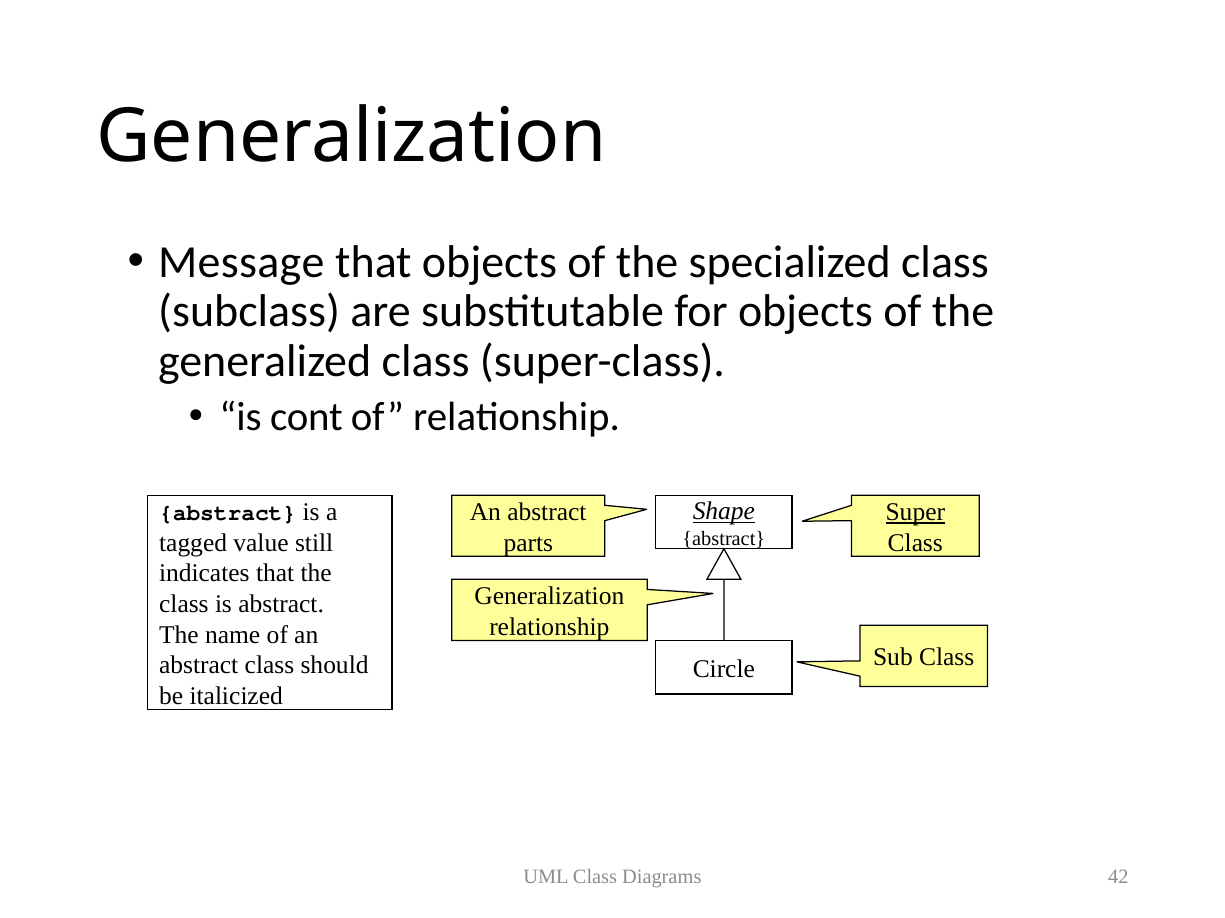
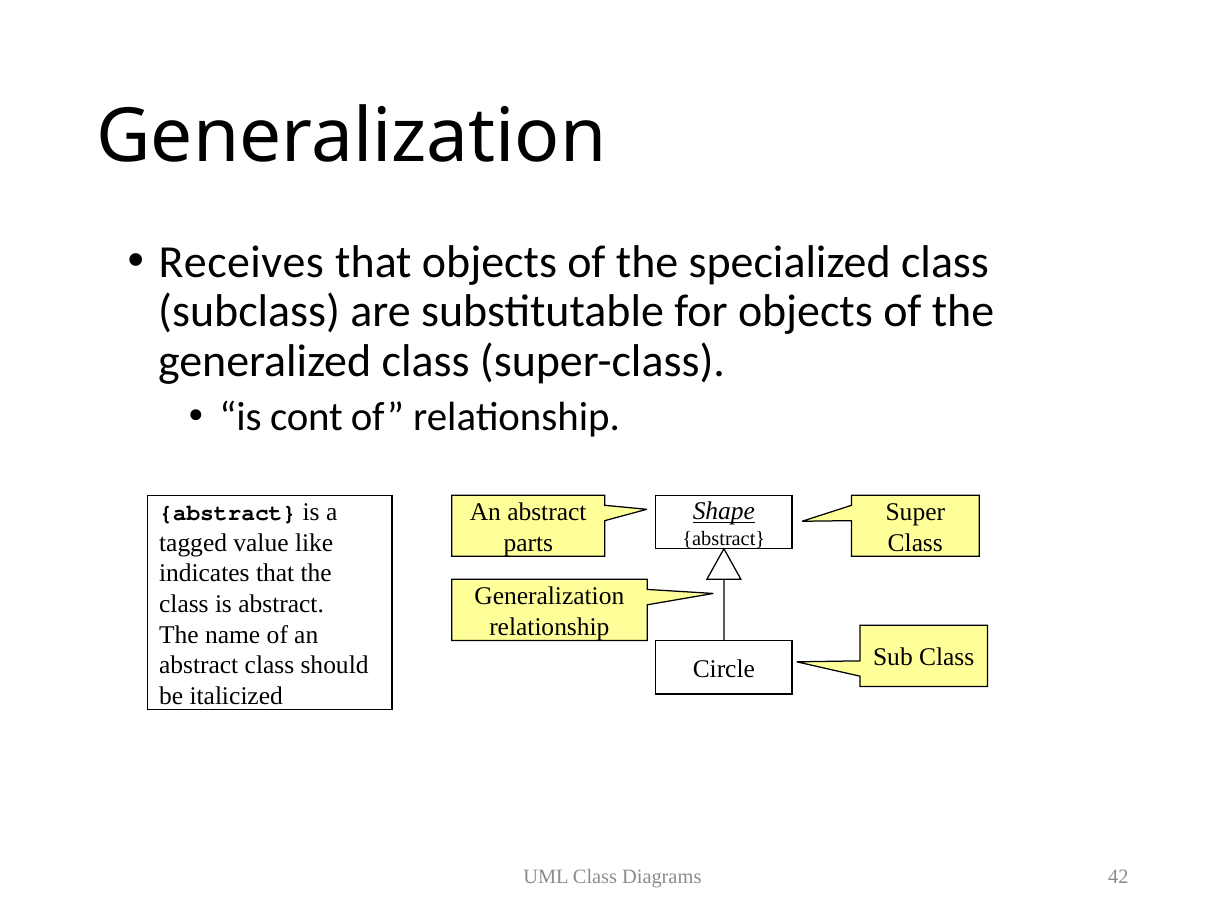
Message: Message -> Receives
Super underline: present -> none
still: still -> like
